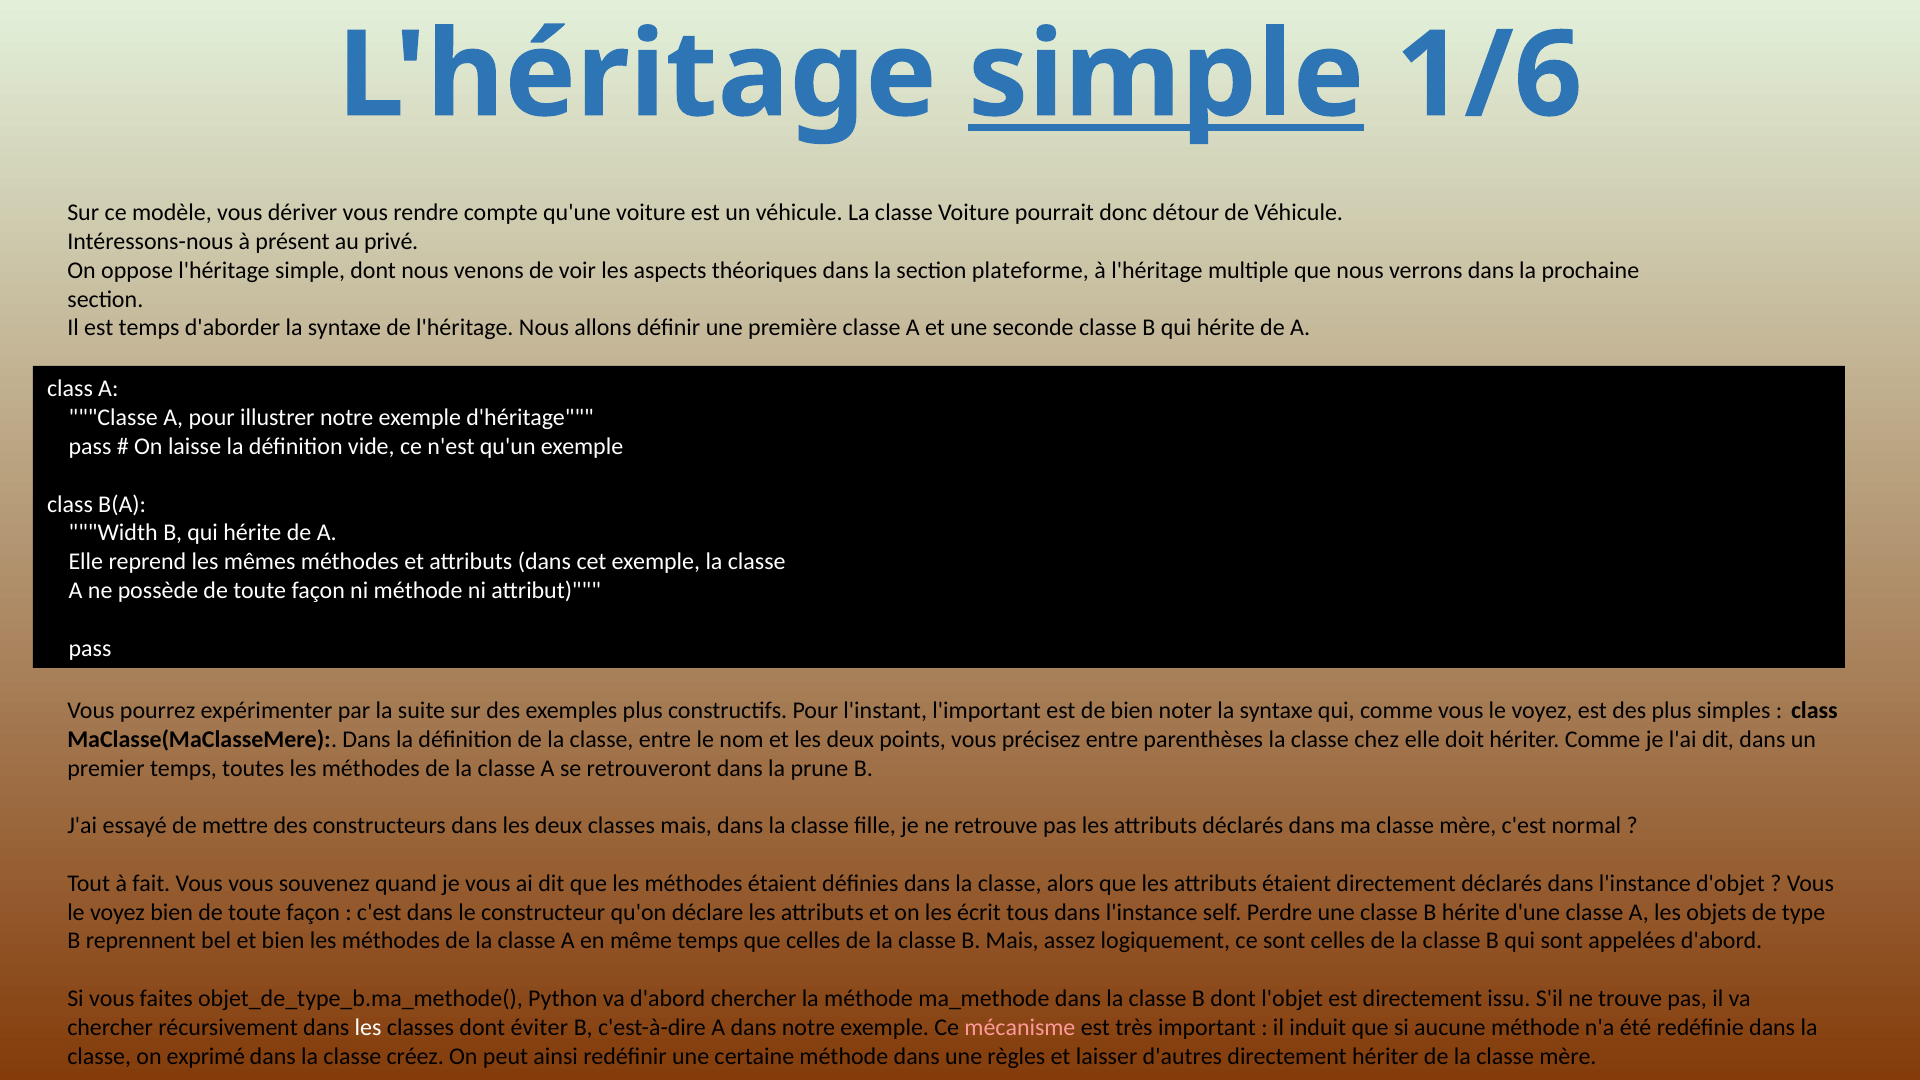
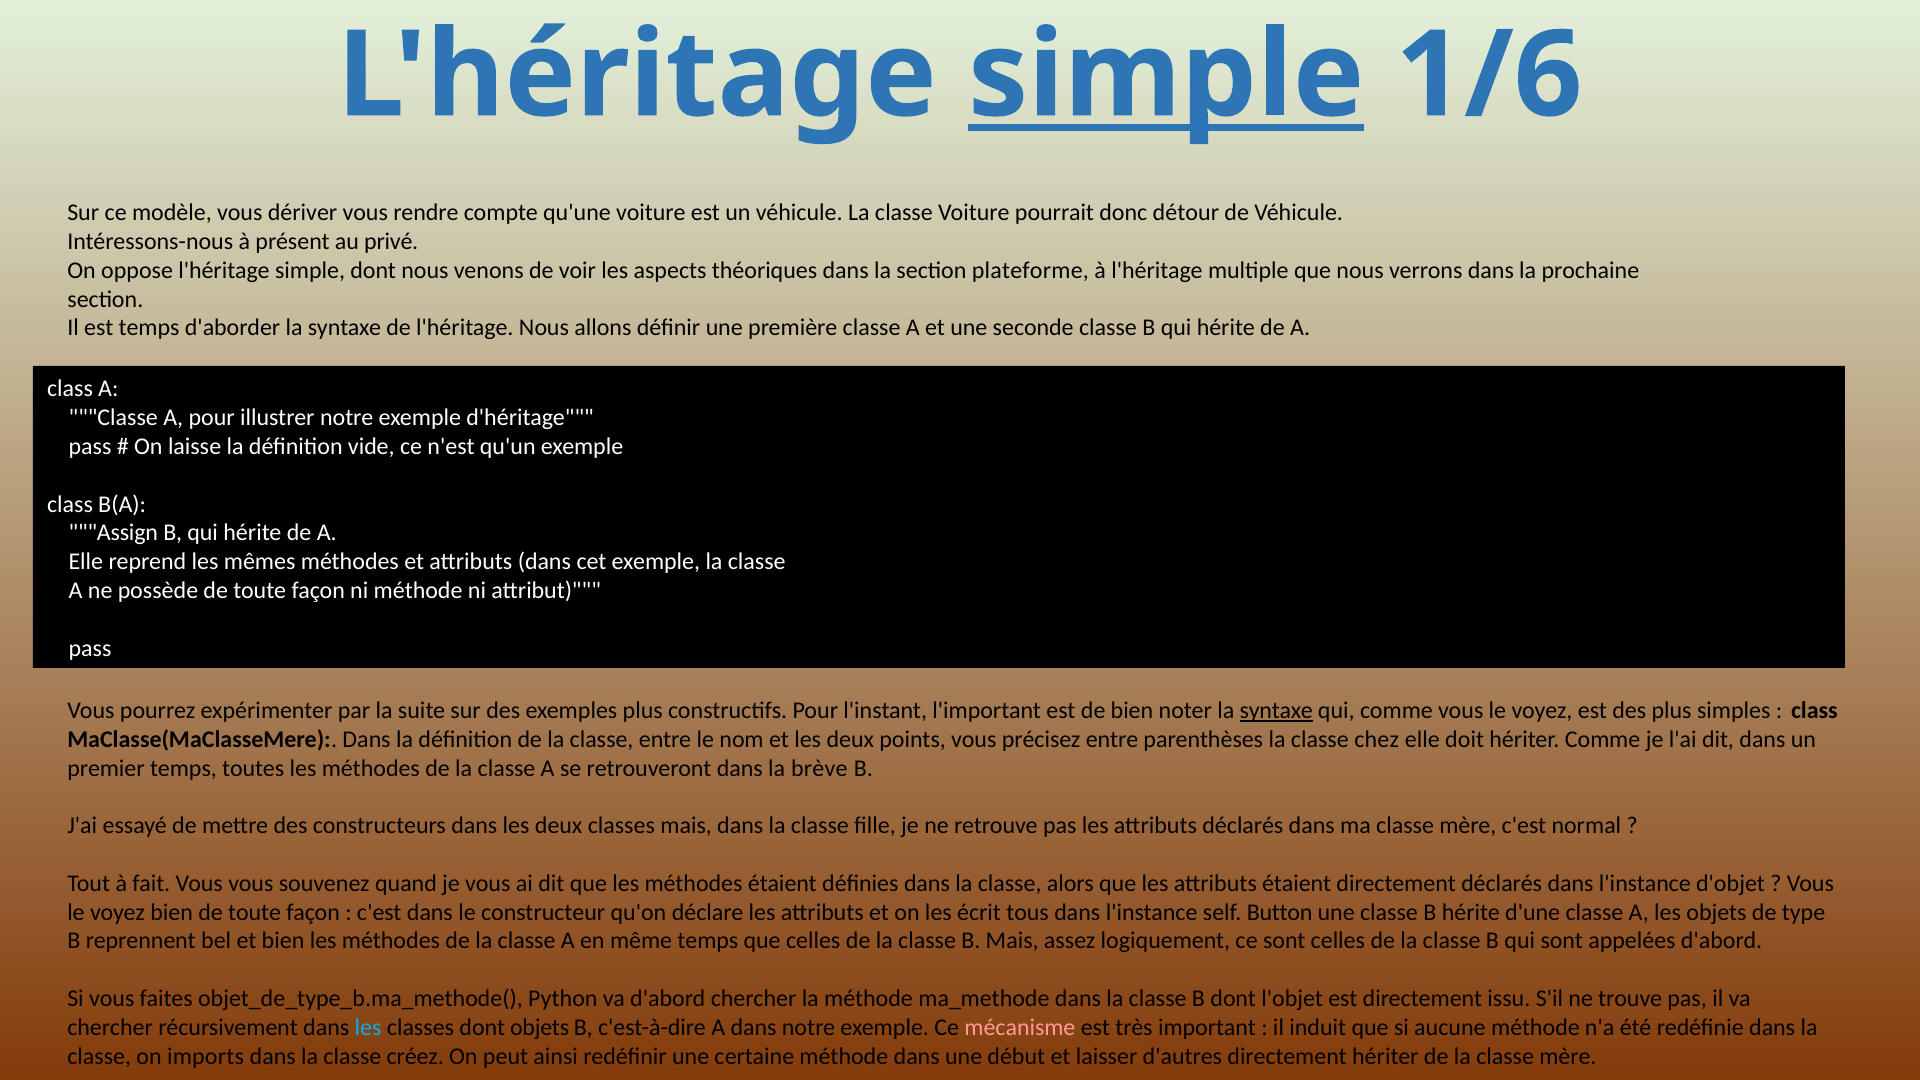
Width: Width -> Assign
syntaxe at (1276, 710) underline: none -> present
prune: prune -> brève
Perdre: Perdre -> Button
les at (368, 1027) colour: white -> light blue
dont éviter: éviter -> objets
exprimé: exprimé -> imports
règles: règles -> début
